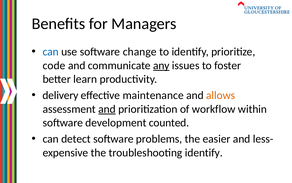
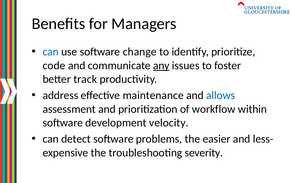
learn: learn -> track
delivery: delivery -> address
allows colour: orange -> blue
and at (107, 109) underline: present -> none
counted: counted -> velocity
troubleshooting identify: identify -> severity
